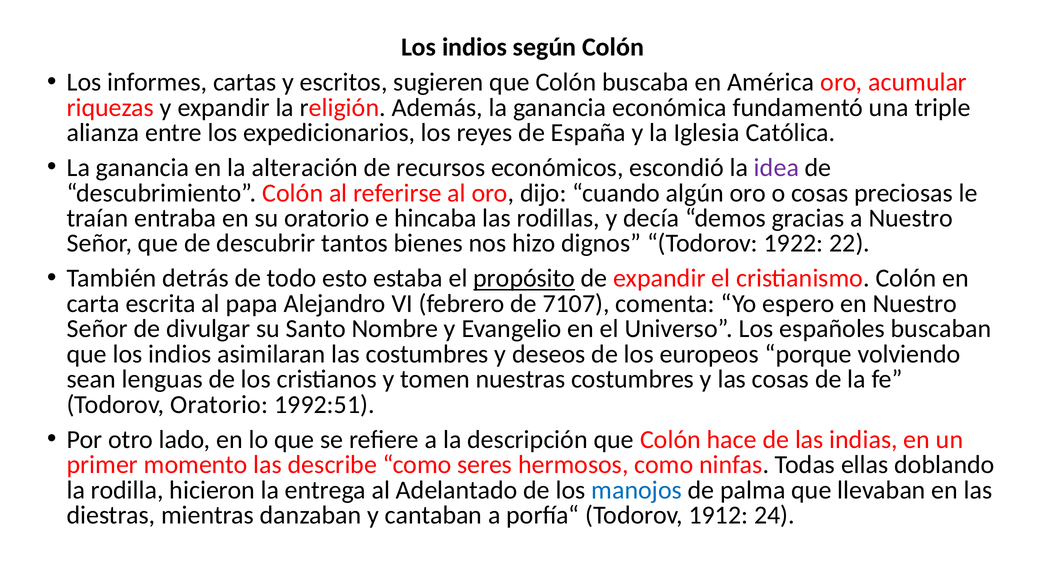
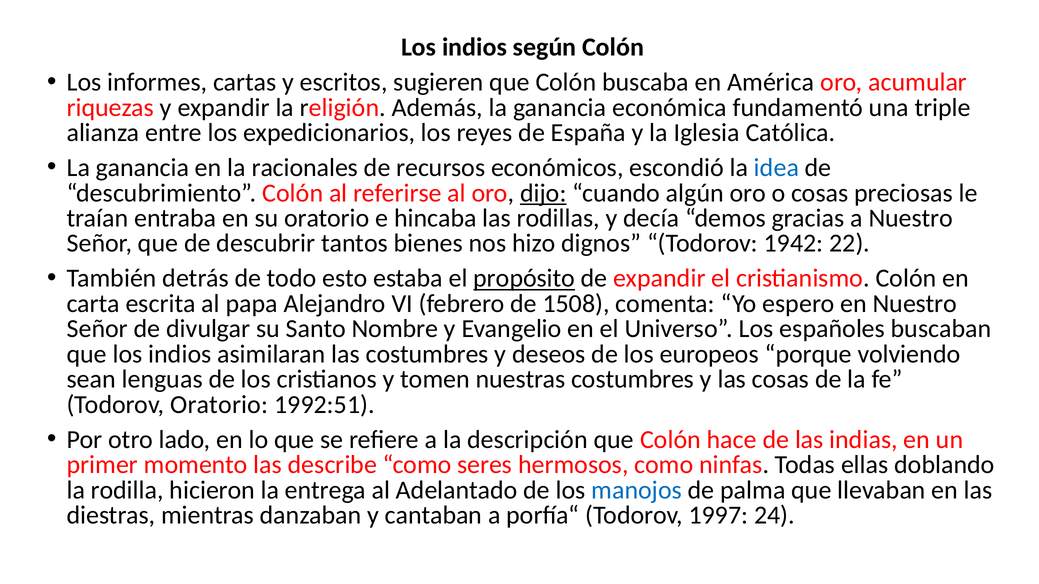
alteración: alteración -> racionales
idea colour: purple -> blue
dijo underline: none -> present
1922: 1922 -> 1942
7107: 7107 -> 1508
1912: 1912 -> 1997
